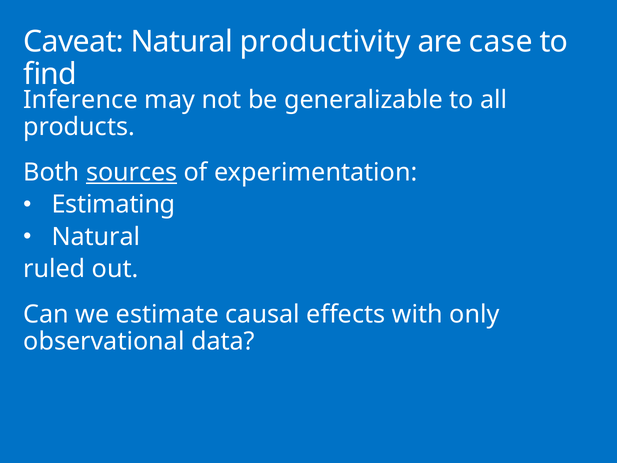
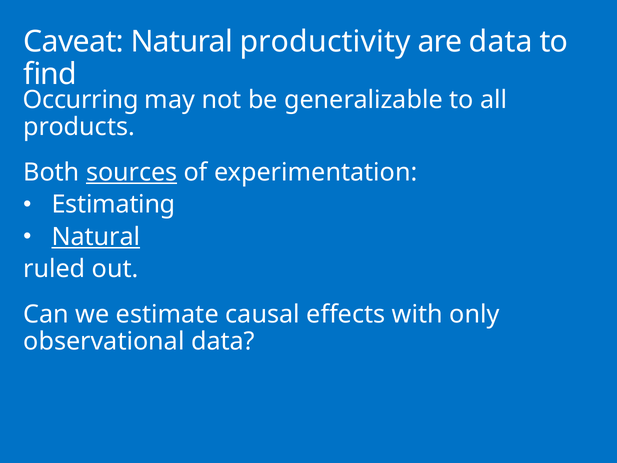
are case: case -> data
Inference: Inference -> Occurring
Natural at (96, 237) underline: none -> present
